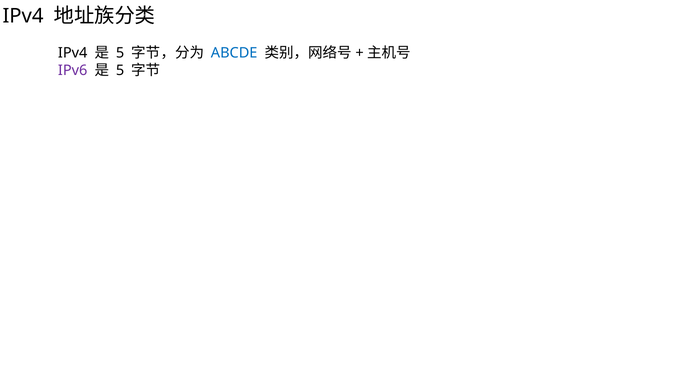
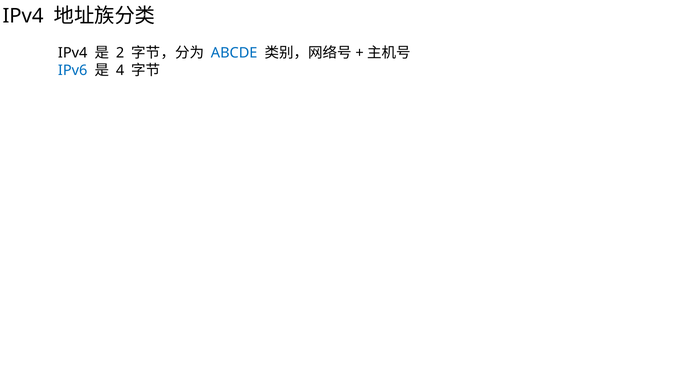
5 at (120, 53): 5 -> 2
IPv6 colour: purple -> blue
5 at (120, 70): 5 -> 4
